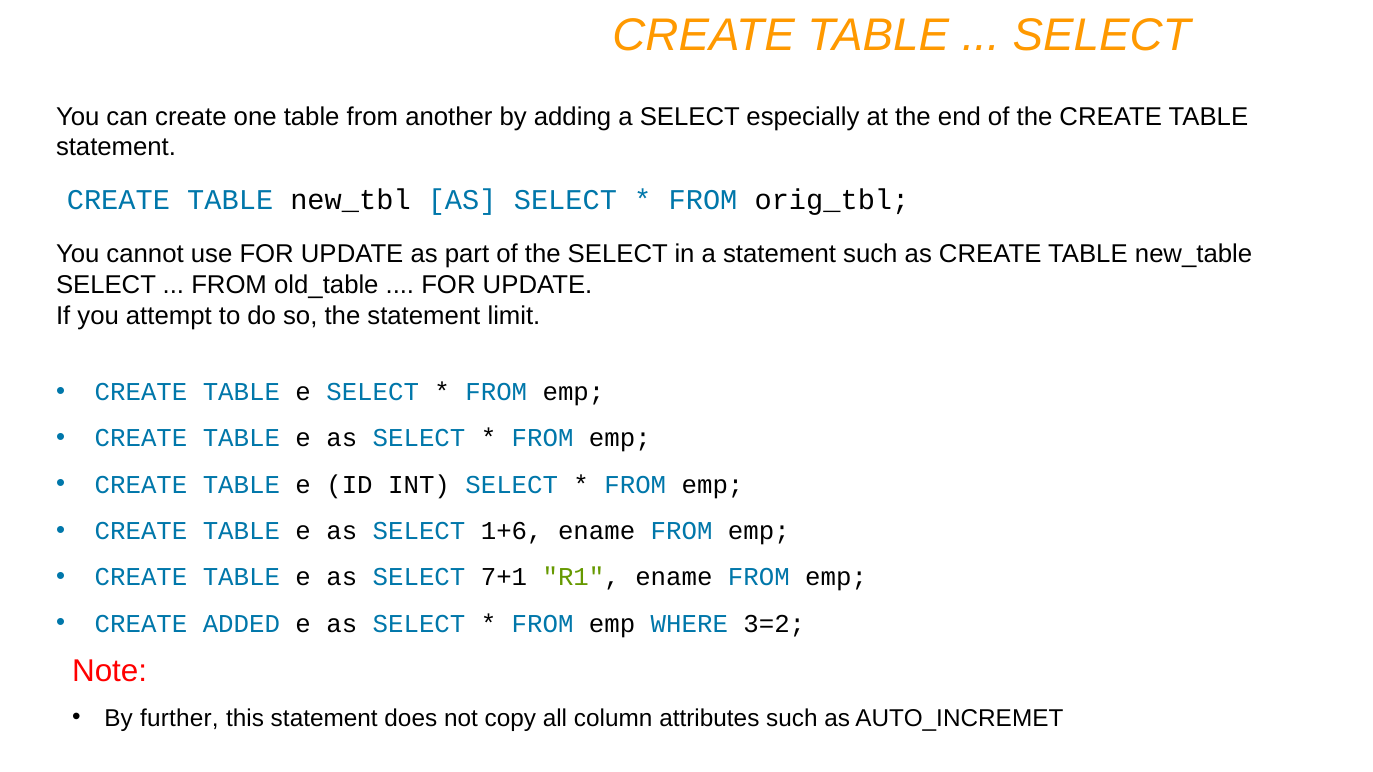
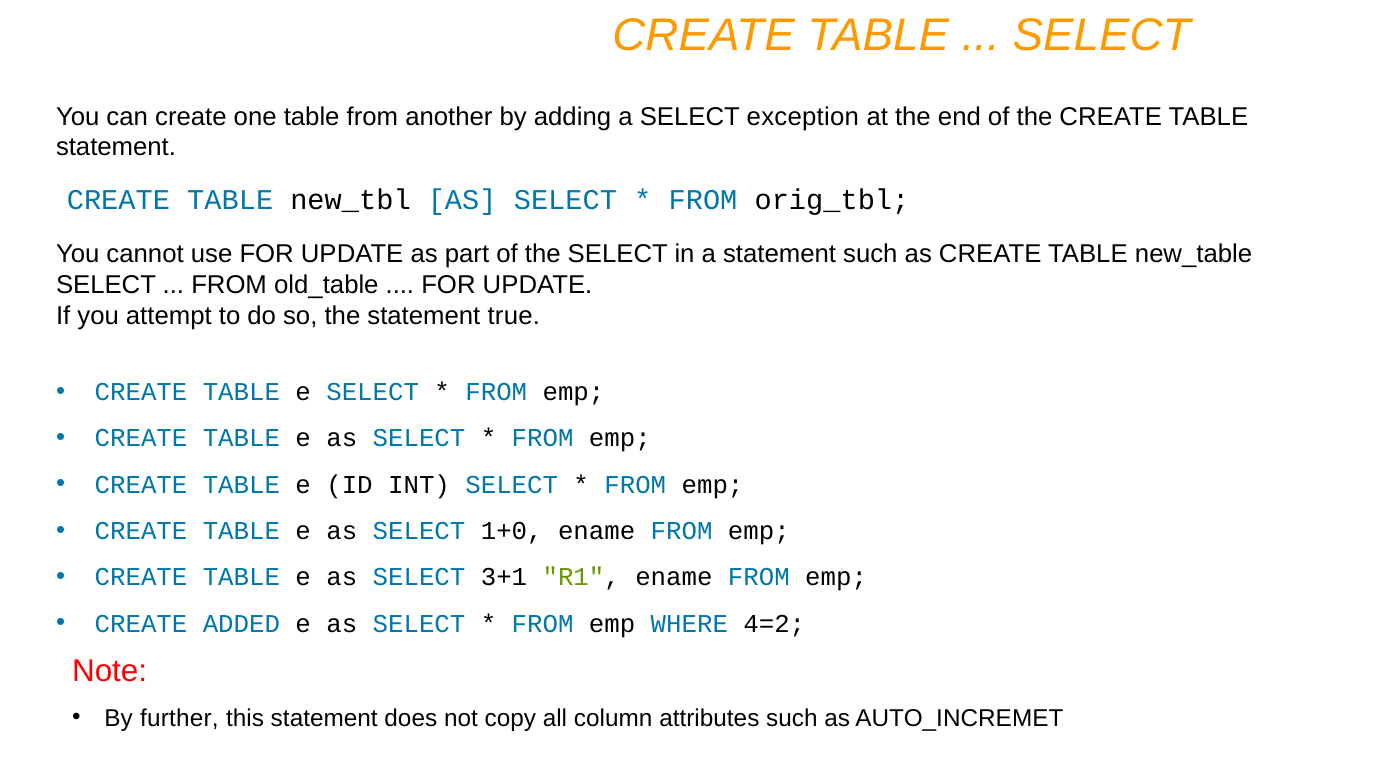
especially: especially -> exception
limit: limit -> true
1+6: 1+6 -> 1+0
7+1: 7+1 -> 3+1
3=2: 3=2 -> 4=2
